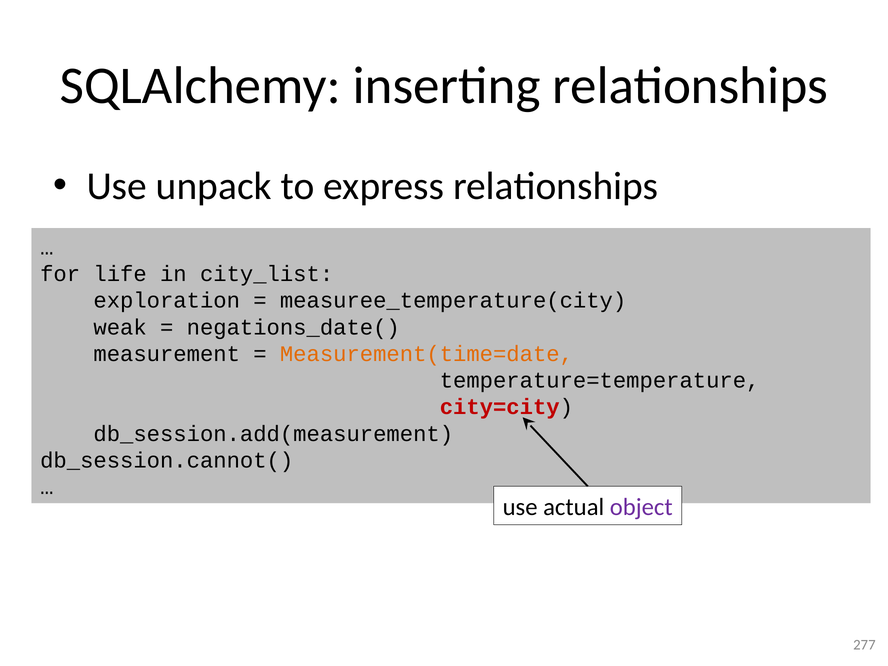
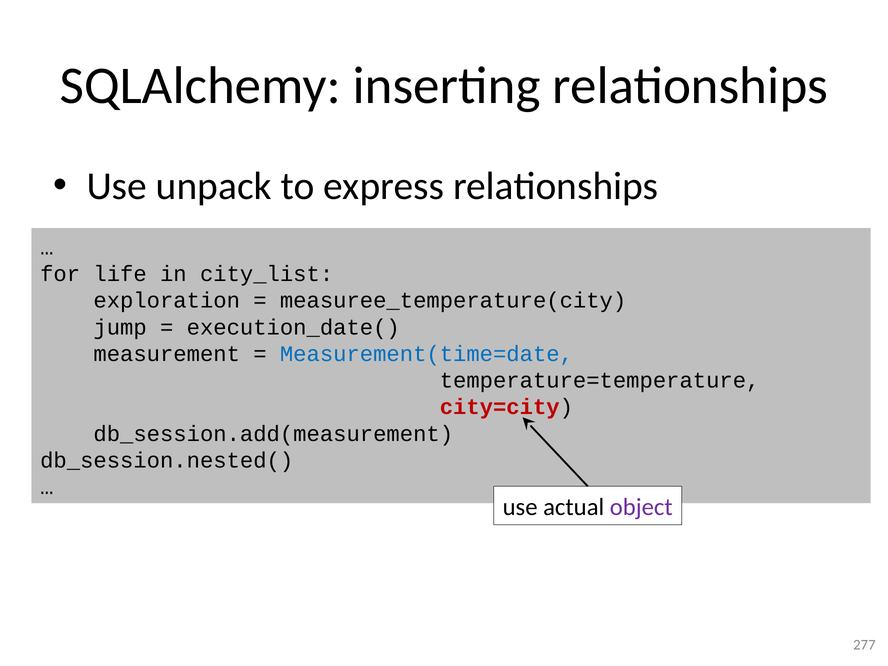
weak: weak -> jump
negations_date(: negations_date( -> execution_date(
Measurement(time=date colour: orange -> blue
db_session.cannot(: db_session.cannot( -> db_session.nested(
